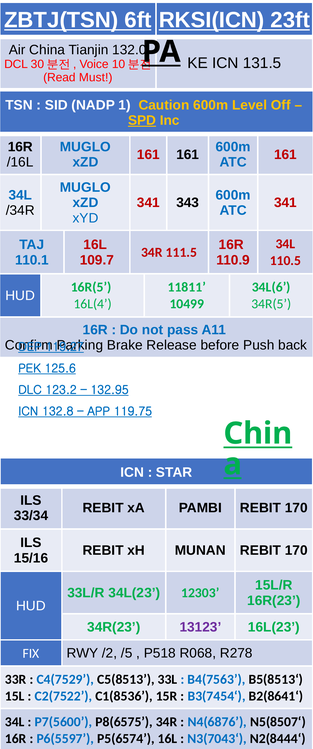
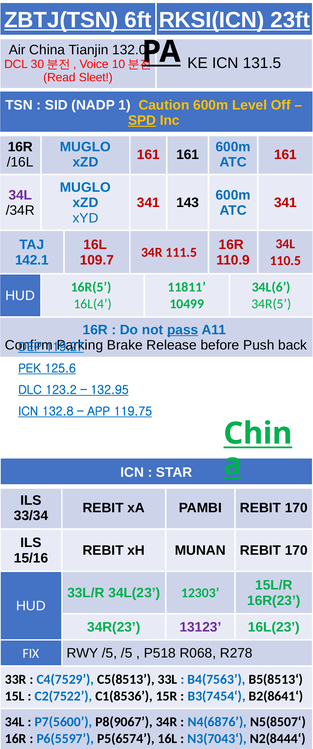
Must: Must -> Sleet
34L at (20, 195) colour: blue -> purple
343: 343 -> 143
110.1: 110.1 -> 142.1
pass underline: none -> present
RWY /2: /2 -> /5
P8(6575: P8(6575 -> P8(9067
